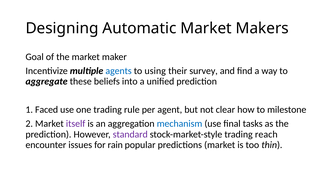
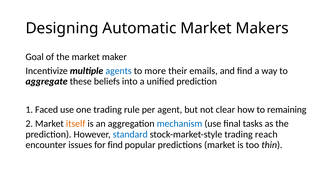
using: using -> more
survey: survey -> emails
milestone: milestone -> remaining
itself colour: purple -> orange
standard colour: purple -> blue
for rain: rain -> find
